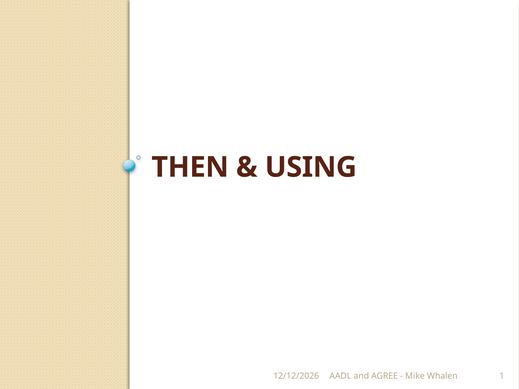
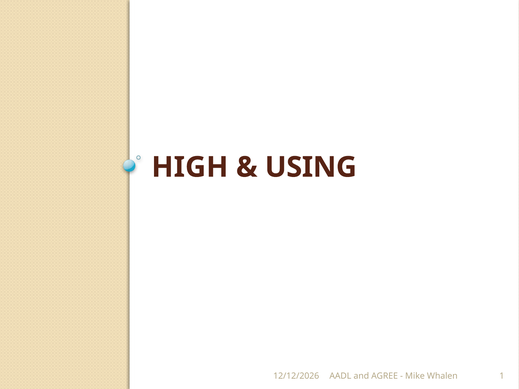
THEN: THEN -> HIGH
